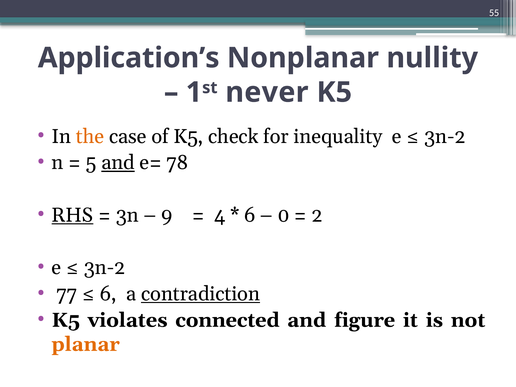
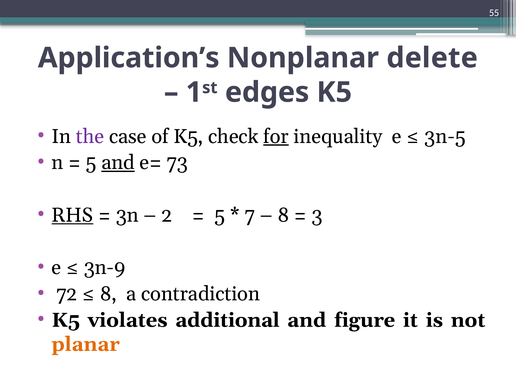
nullity: nullity -> delete
never: never -> edges
the colour: orange -> purple
for underline: none -> present
3n-2 at (445, 136): 3n-2 -> 3n-5
78: 78 -> 73
9: 9 -> 2
4 at (220, 215): 4 -> 5
6 at (250, 215): 6 -> 7
0 at (283, 215): 0 -> 8
2: 2 -> 3
3n-2 at (105, 268): 3n-2 -> 3n-9
77: 77 -> 72
6 at (108, 294): 6 -> 8
contradiction underline: present -> none
connected: connected -> additional
